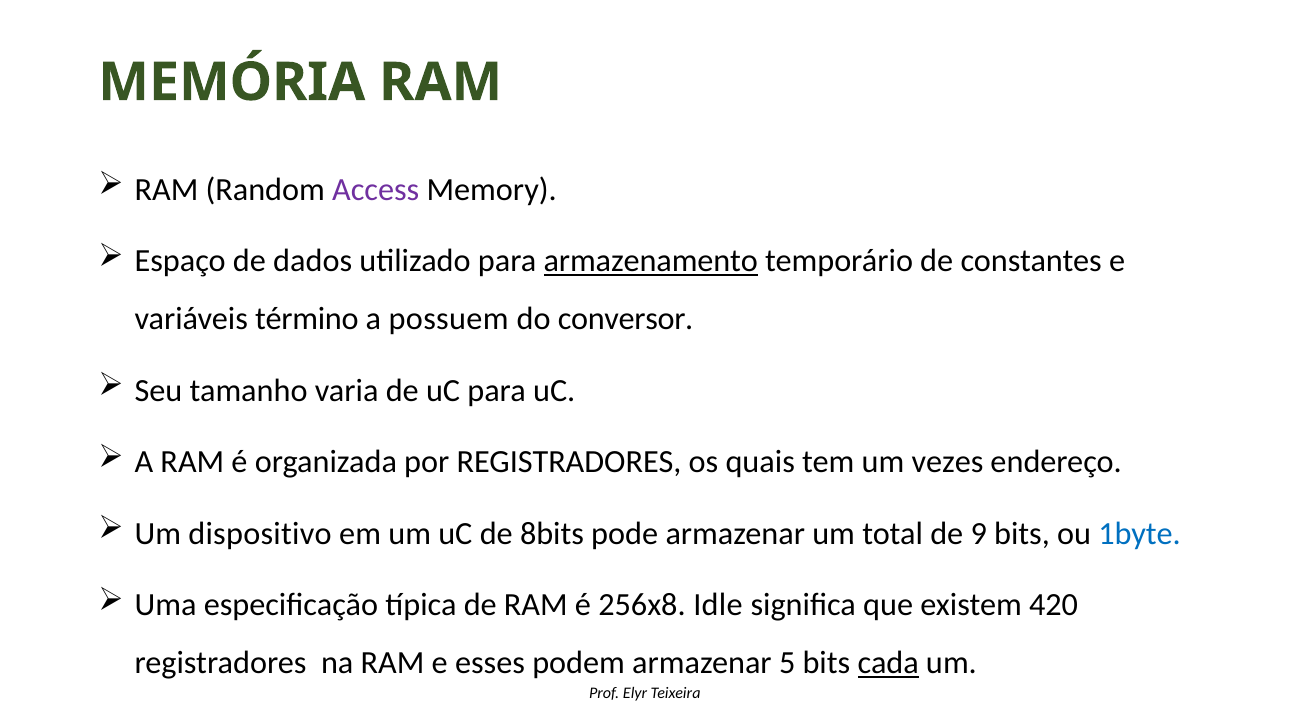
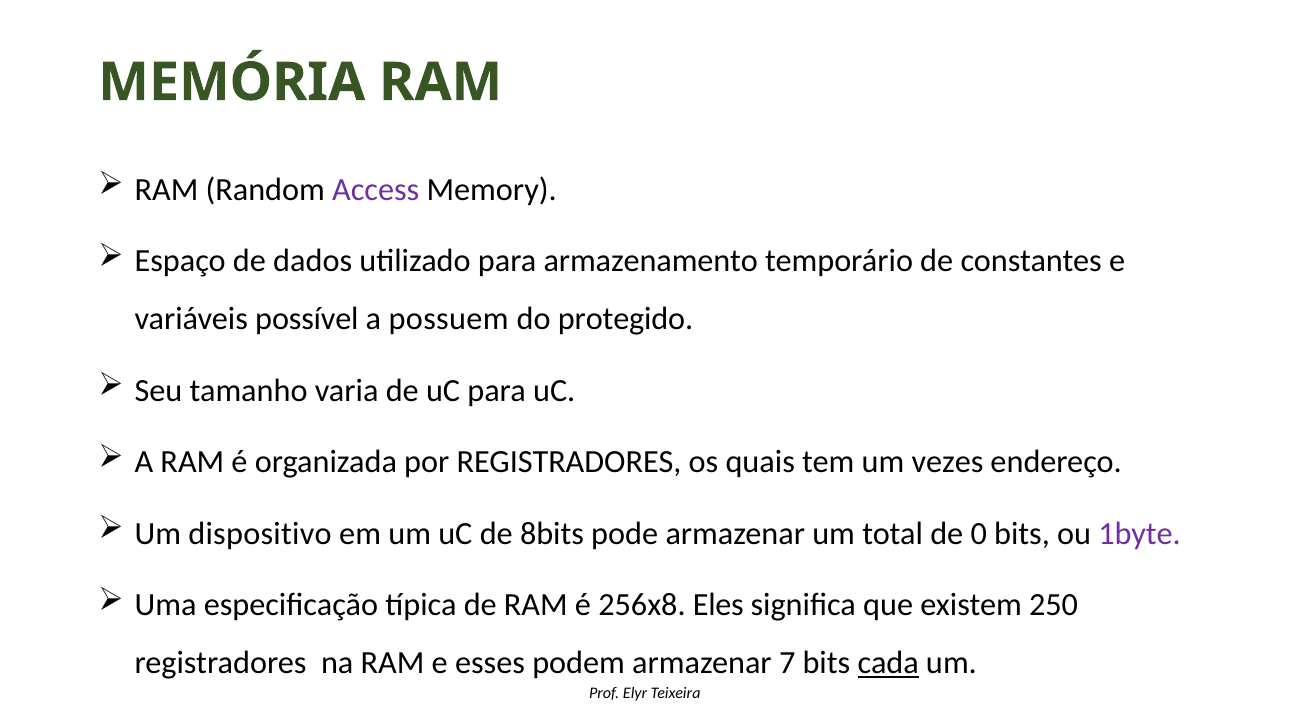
armazenamento underline: present -> none
término: término -> possível
conversor: conversor -> protegido
9: 9 -> 0
1byte colour: blue -> purple
Idle: Idle -> Eles
420: 420 -> 250
5: 5 -> 7
